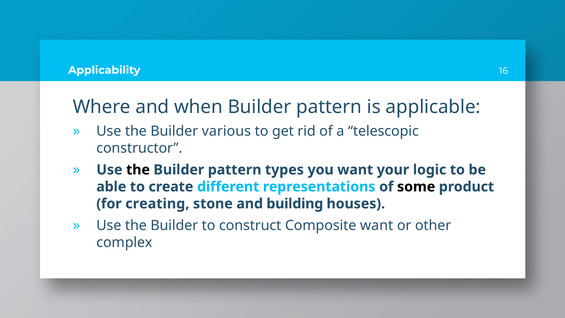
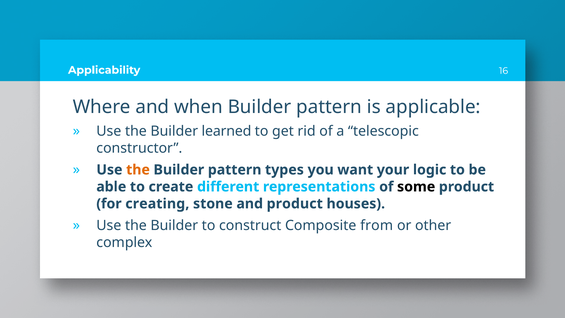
various: various -> learned
the at (138, 170) colour: black -> orange
and building: building -> product
Composite want: want -> from
